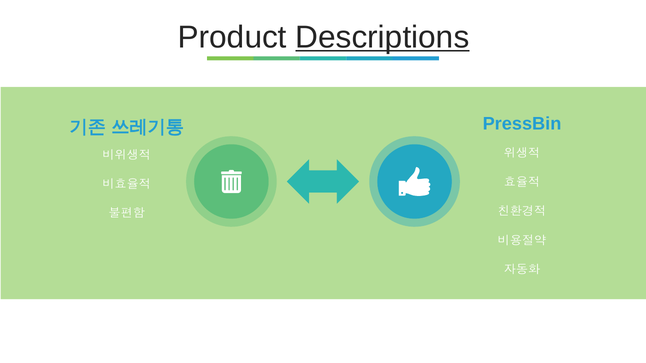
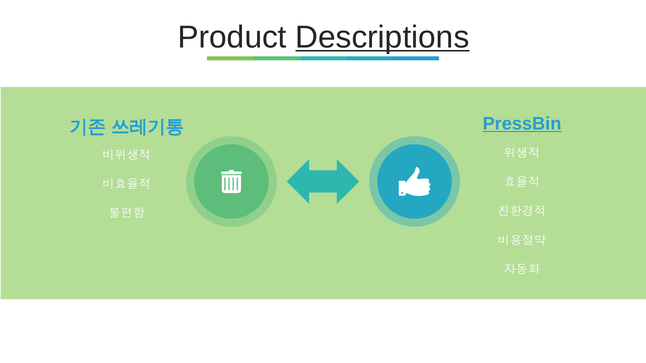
PressBin underline: none -> present
